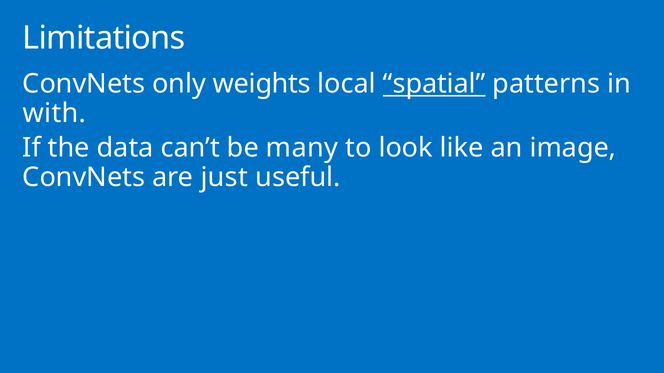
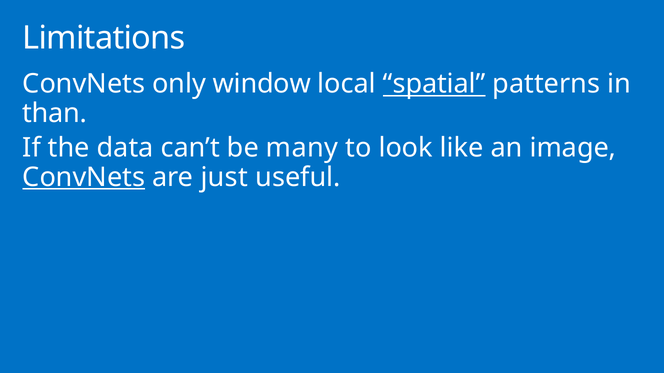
weights: weights -> window
with: with -> than
ConvNets at (84, 177) underline: none -> present
